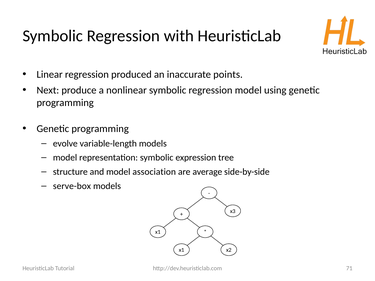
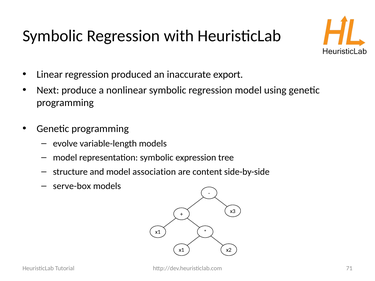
points: points -> export
average: average -> content
